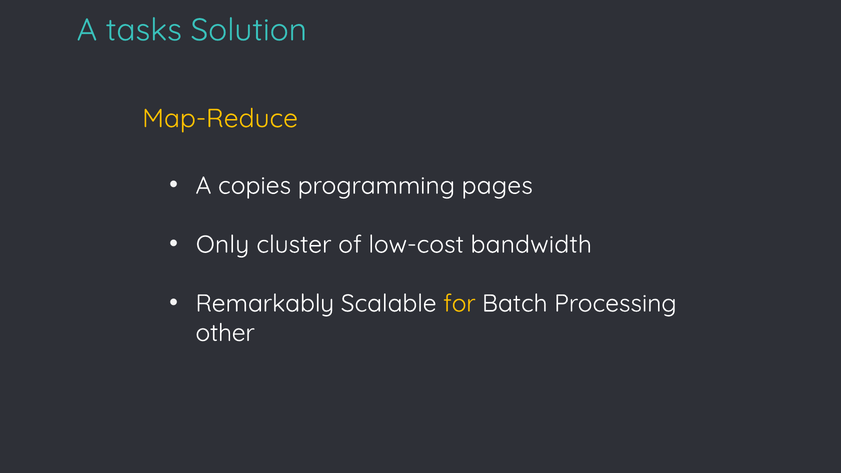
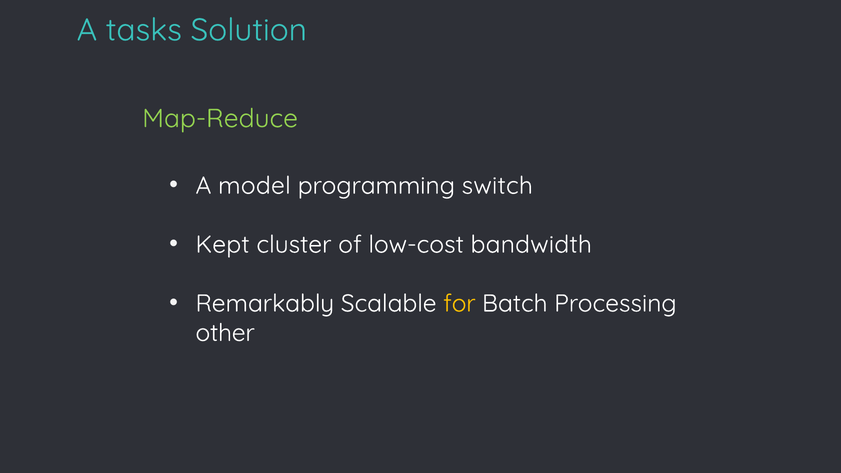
Map-Reduce colour: yellow -> light green
copies: copies -> model
pages: pages -> switch
Only: Only -> Kept
